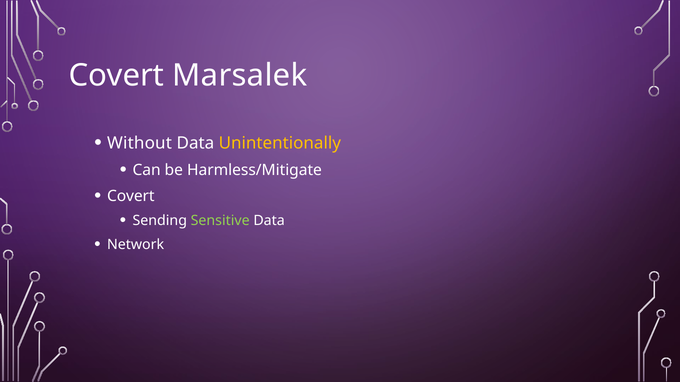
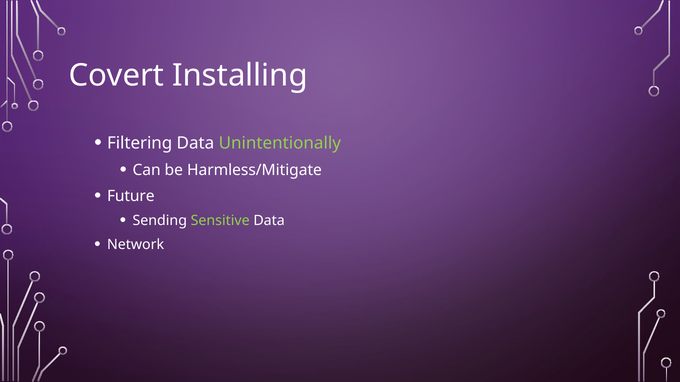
Marsalek: Marsalek -> Installing
Without: Without -> Filtering
Unintentionally colour: yellow -> light green
Covert at (131, 196): Covert -> Future
